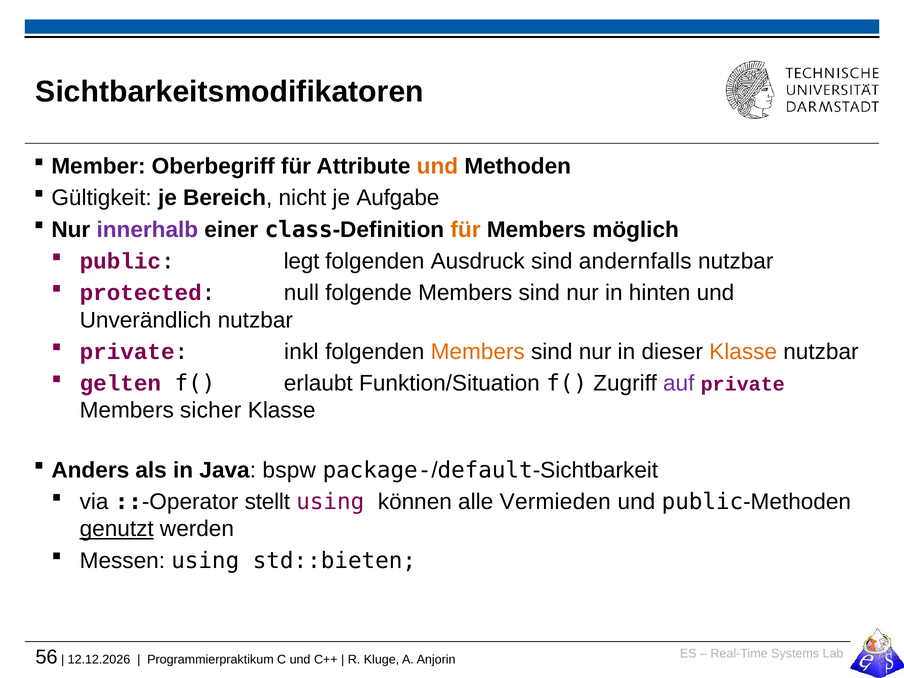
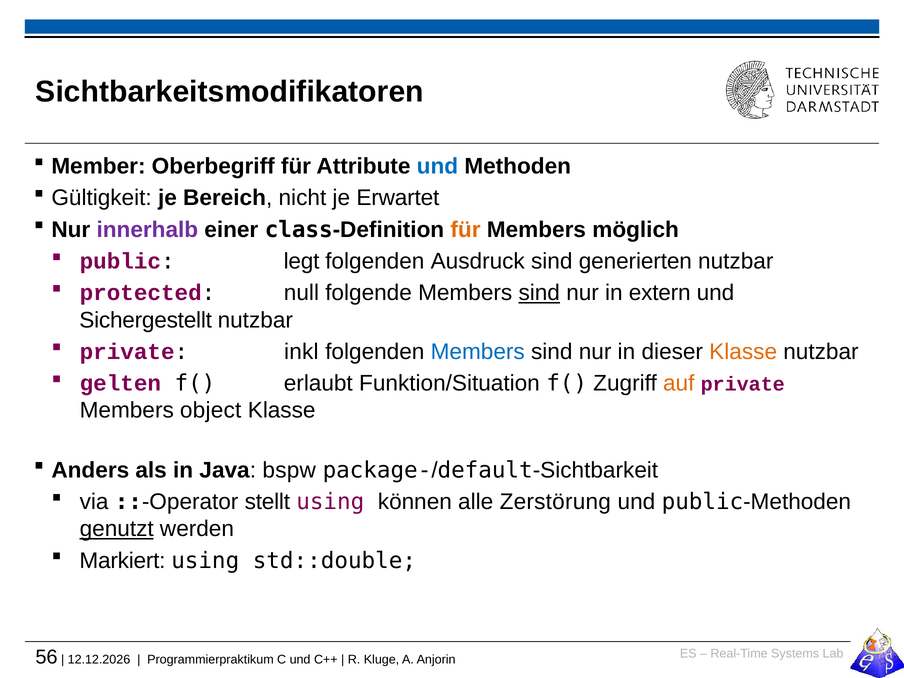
und at (437, 166) colour: orange -> blue
Aufgabe: Aufgabe -> Erwartet
andernfalls: andernfalls -> generierten
sind at (539, 293) underline: none -> present
hinten: hinten -> extern
Unverändlich: Unverändlich -> Sichergestellt
Members at (478, 352) colour: orange -> blue
auf colour: purple -> orange
sicher: sicher -> object
Vermieden: Vermieden -> Zerstörung
Messen: Messen -> Markiert
std::bieten: std::bieten -> std::double
